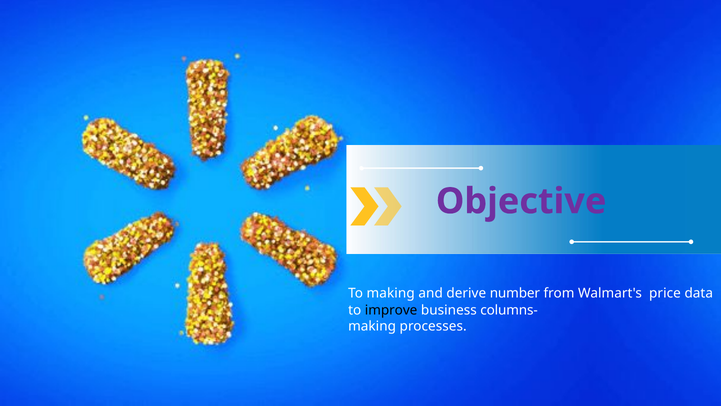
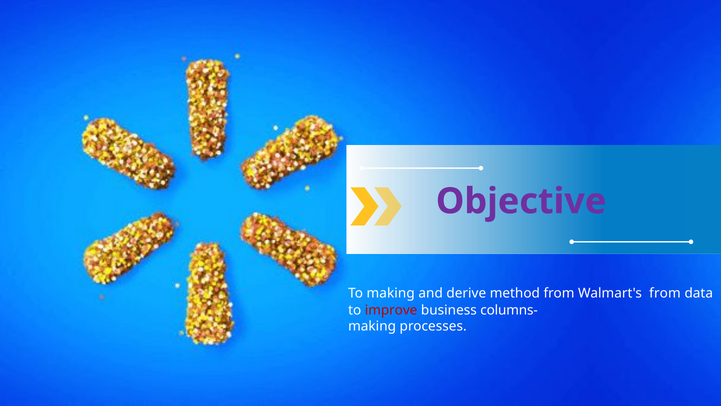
number: number -> method
Walmart's price: price -> from
improve colour: black -> red
